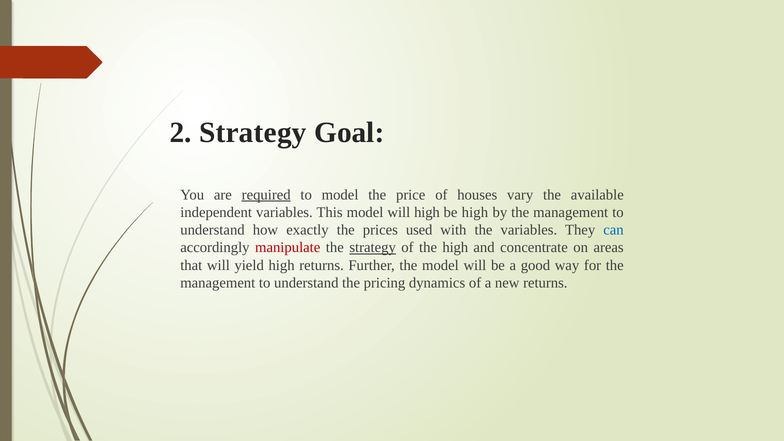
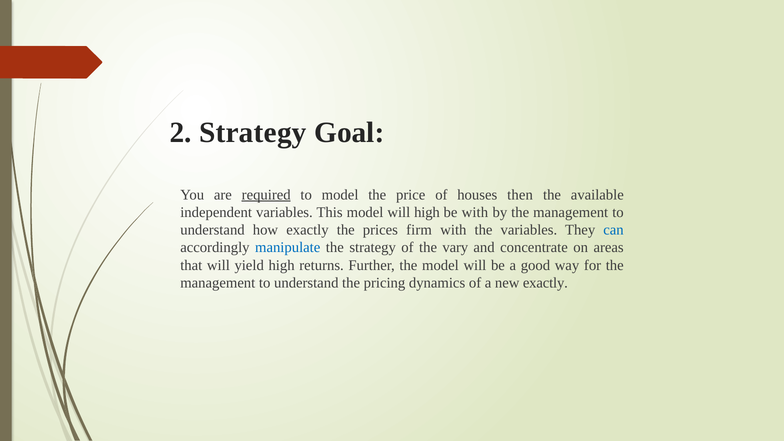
vary: vary -> then
be high: high -> with
used: used -> firm
manipulate colour: red -> blue
strategy at (373, 248) underline: present -> none
the high: high -> vary
new returns: returns -> exactly
